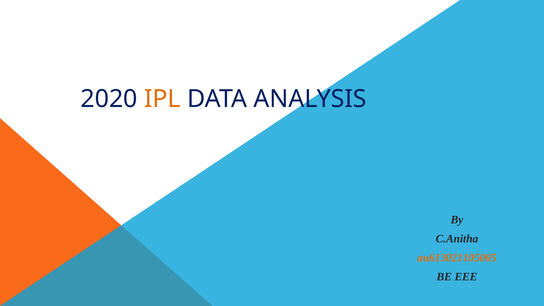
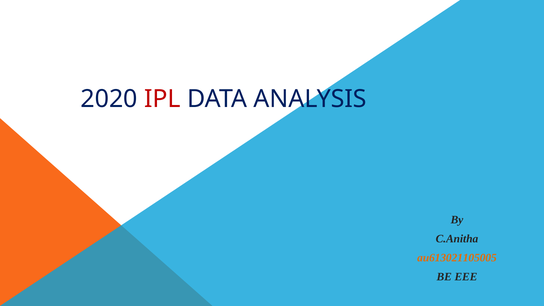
IPL colour: orange -> red
